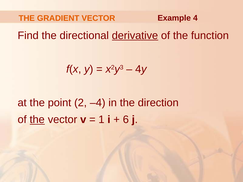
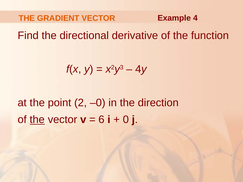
derivative underline: present -> none
–4: –4 -> –0
1: 1 -> 6
6: 6 -> 0
